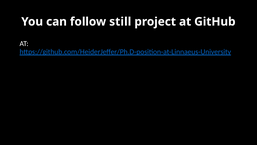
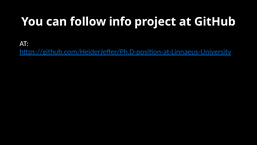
still: still -> info
